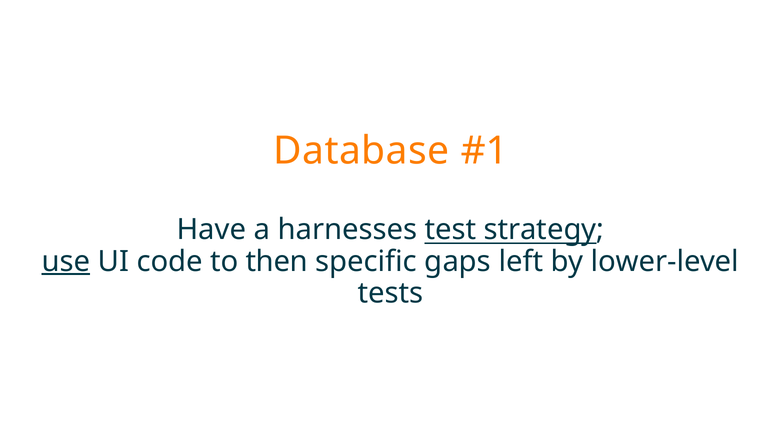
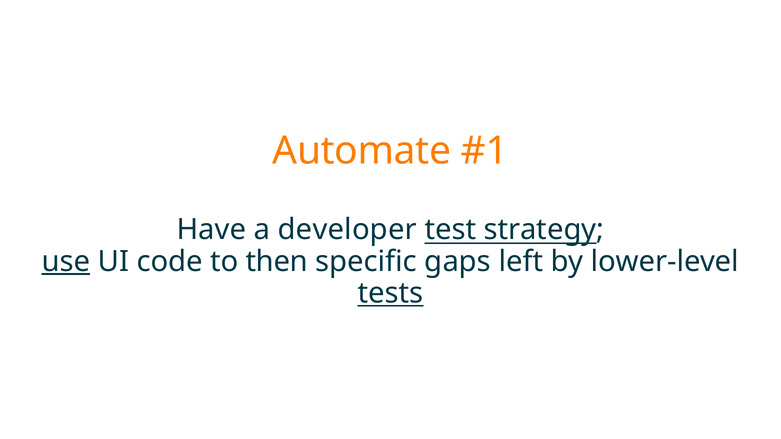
Database: Database -> Automate
harnesses: harnesses -> developer
tests underline: none -> present
